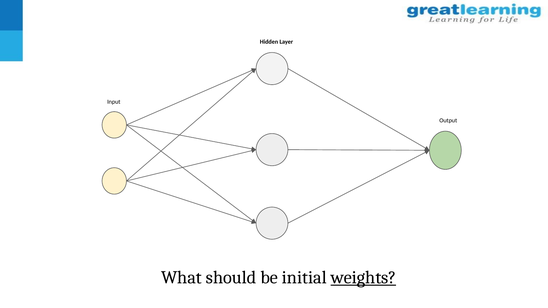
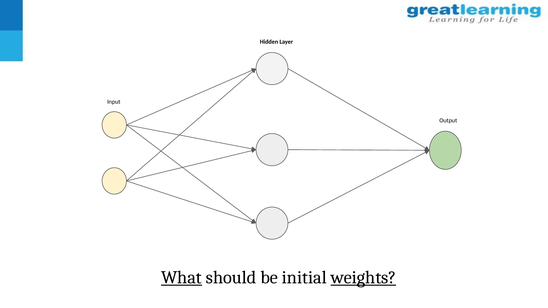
What underline: none -> present
